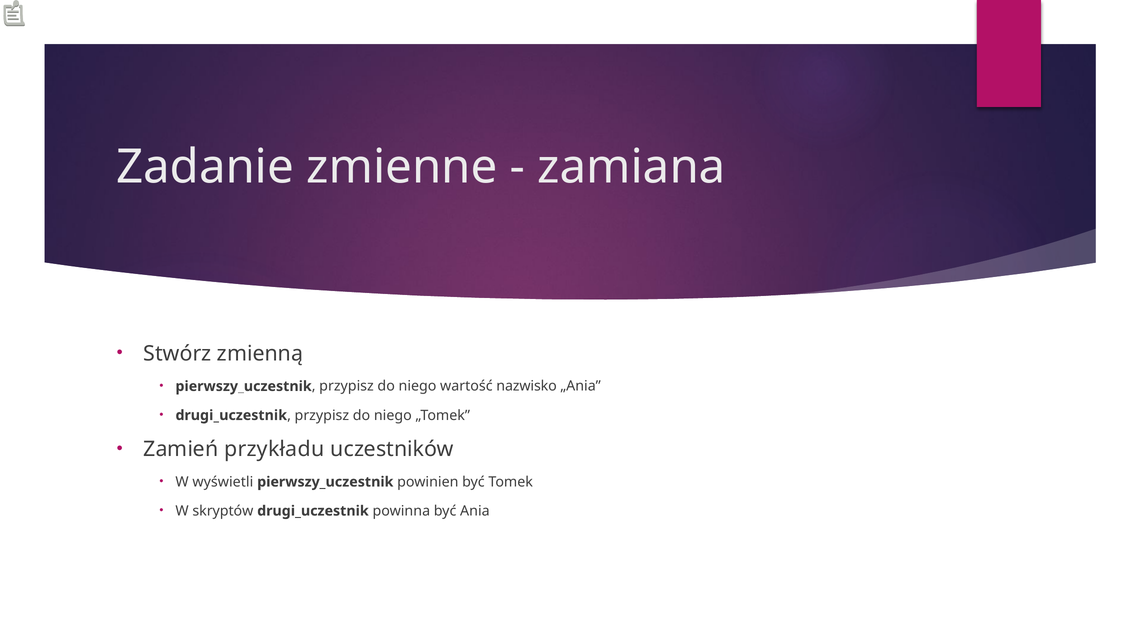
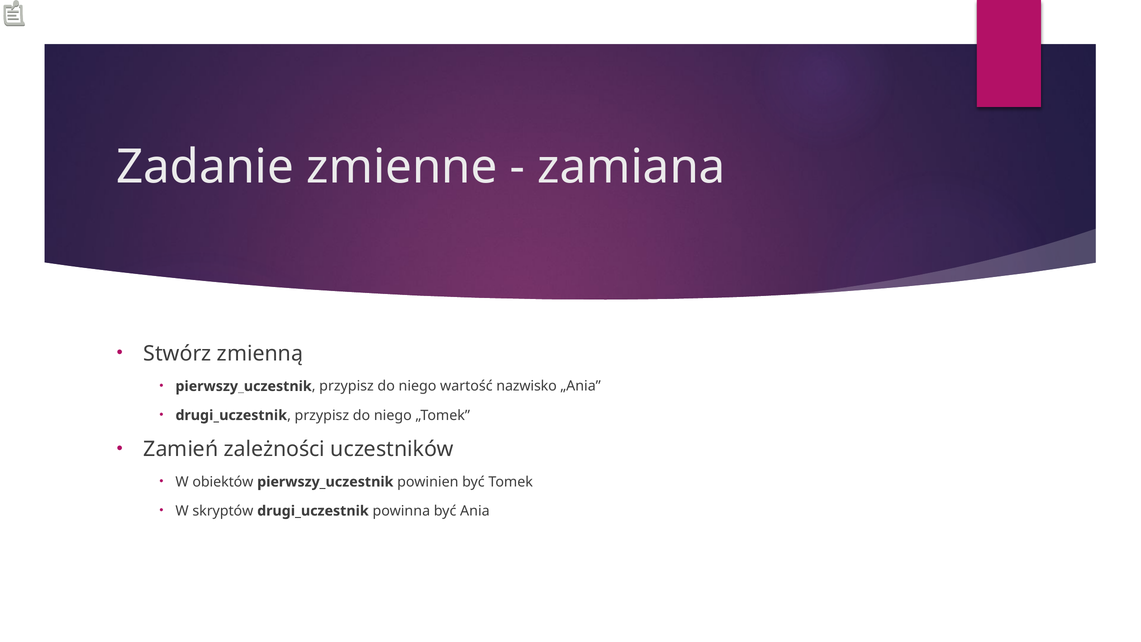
przykładu: przykładu -> zależności
wyświetli: wyświetli -> obiektów
